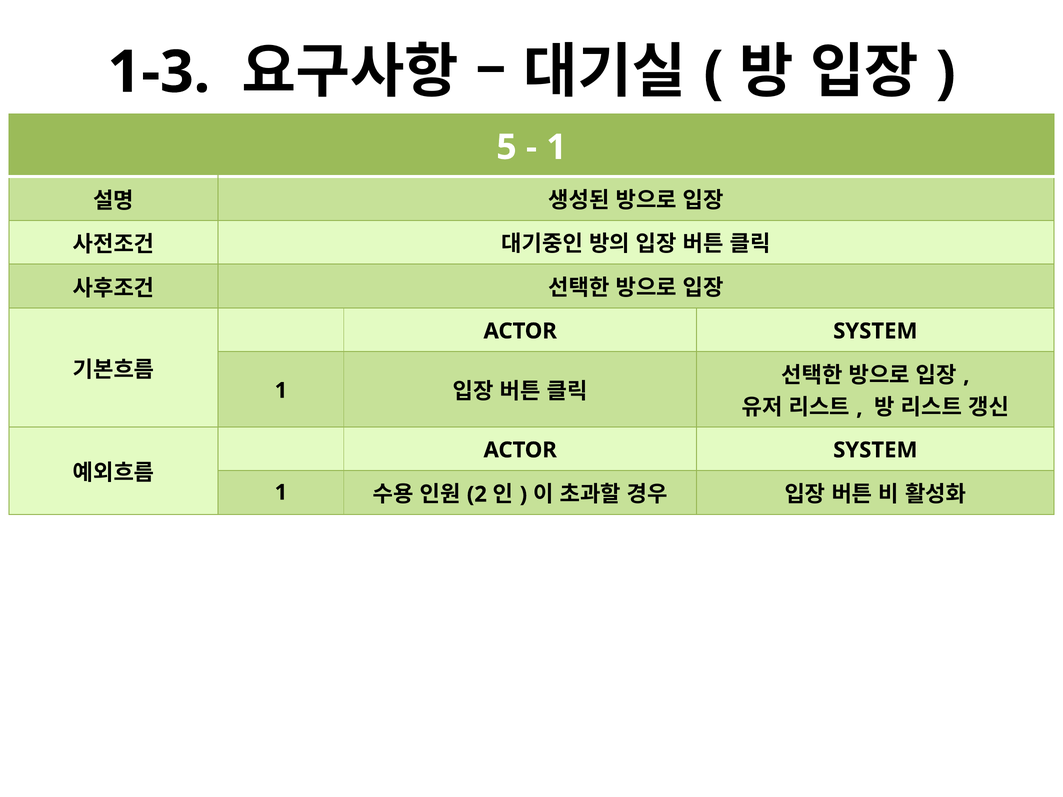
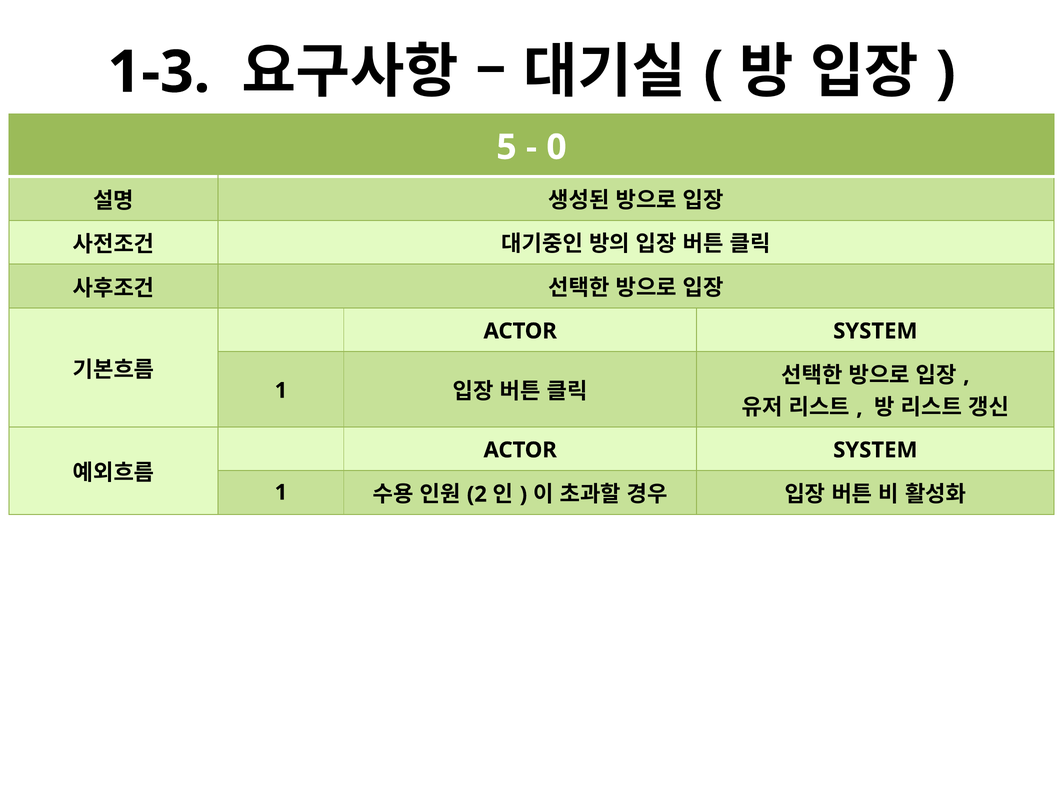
1 at (557, 147): 1 -> 0
